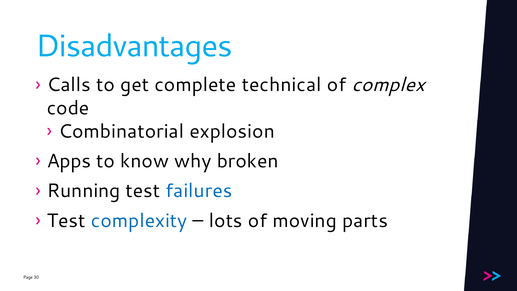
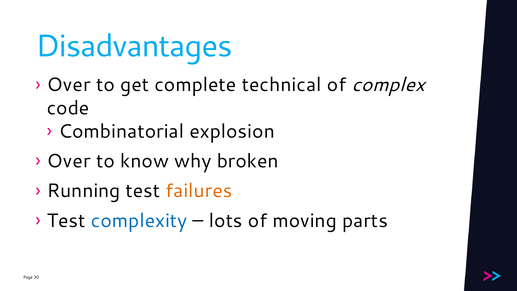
Calls at (69, 85): Calls -> Over
Apps at (69, 161): Apps -> Over
failures colour: blue -> orange
